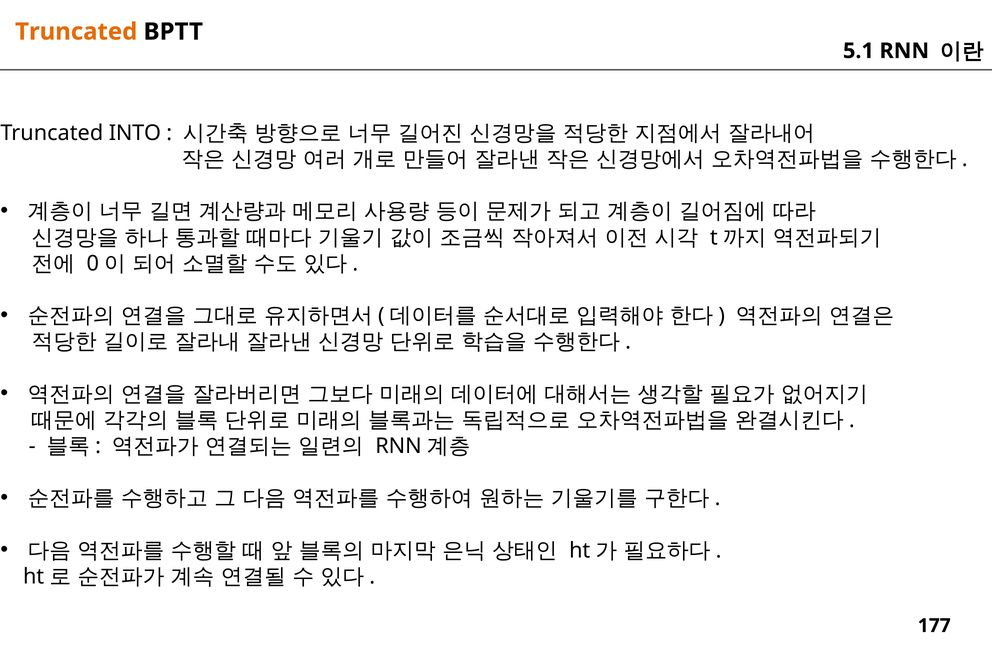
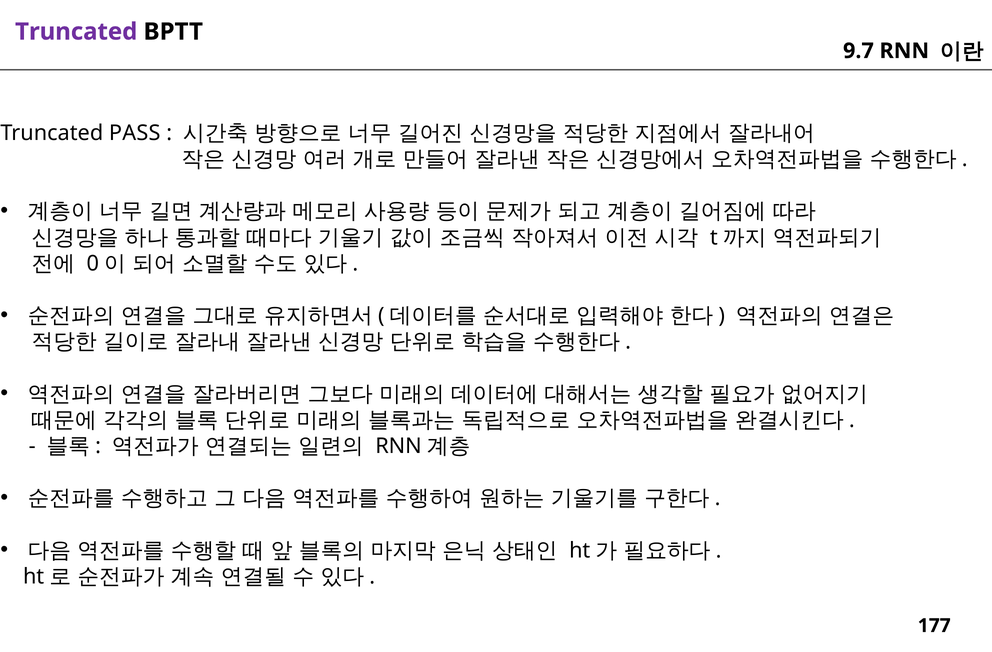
Truncated at (76, 32) colour: orange -> purple
5.1: 5.1 -> 9.7
INTO: INTO -> PASS
